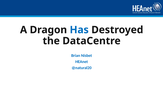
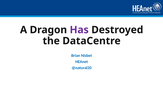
Has colour: blue -> purple
